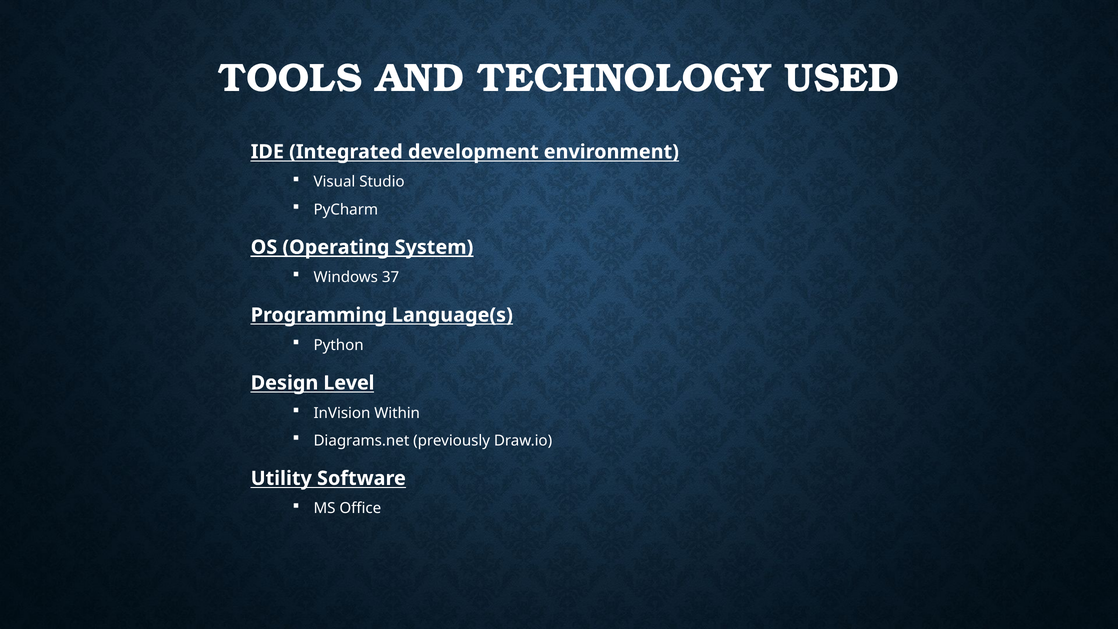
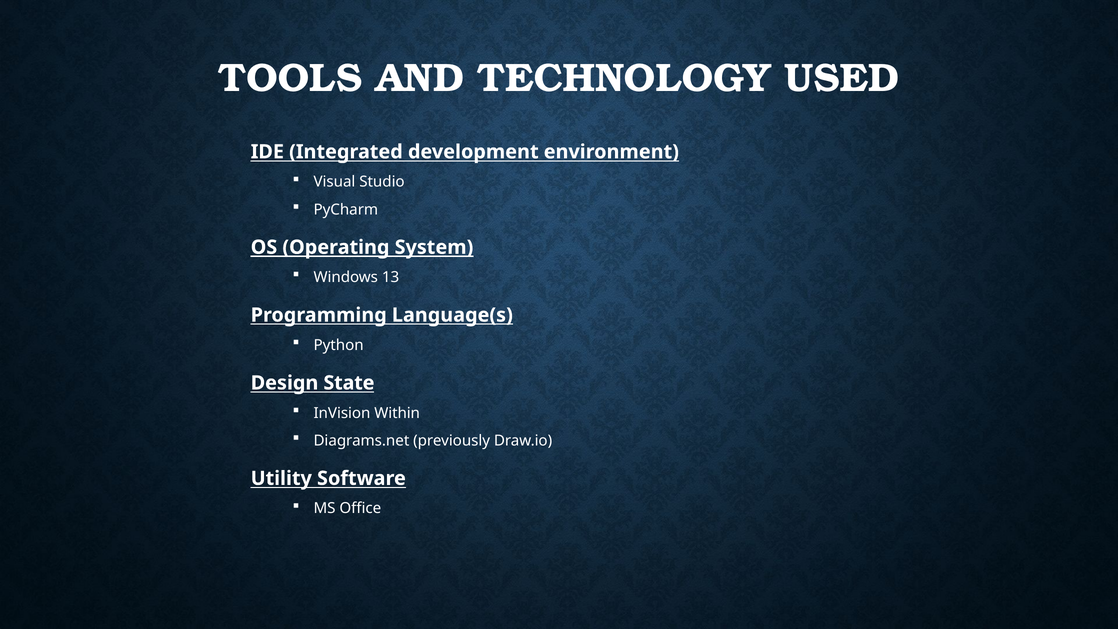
37: 37 -> 13
Level: Level -> State
